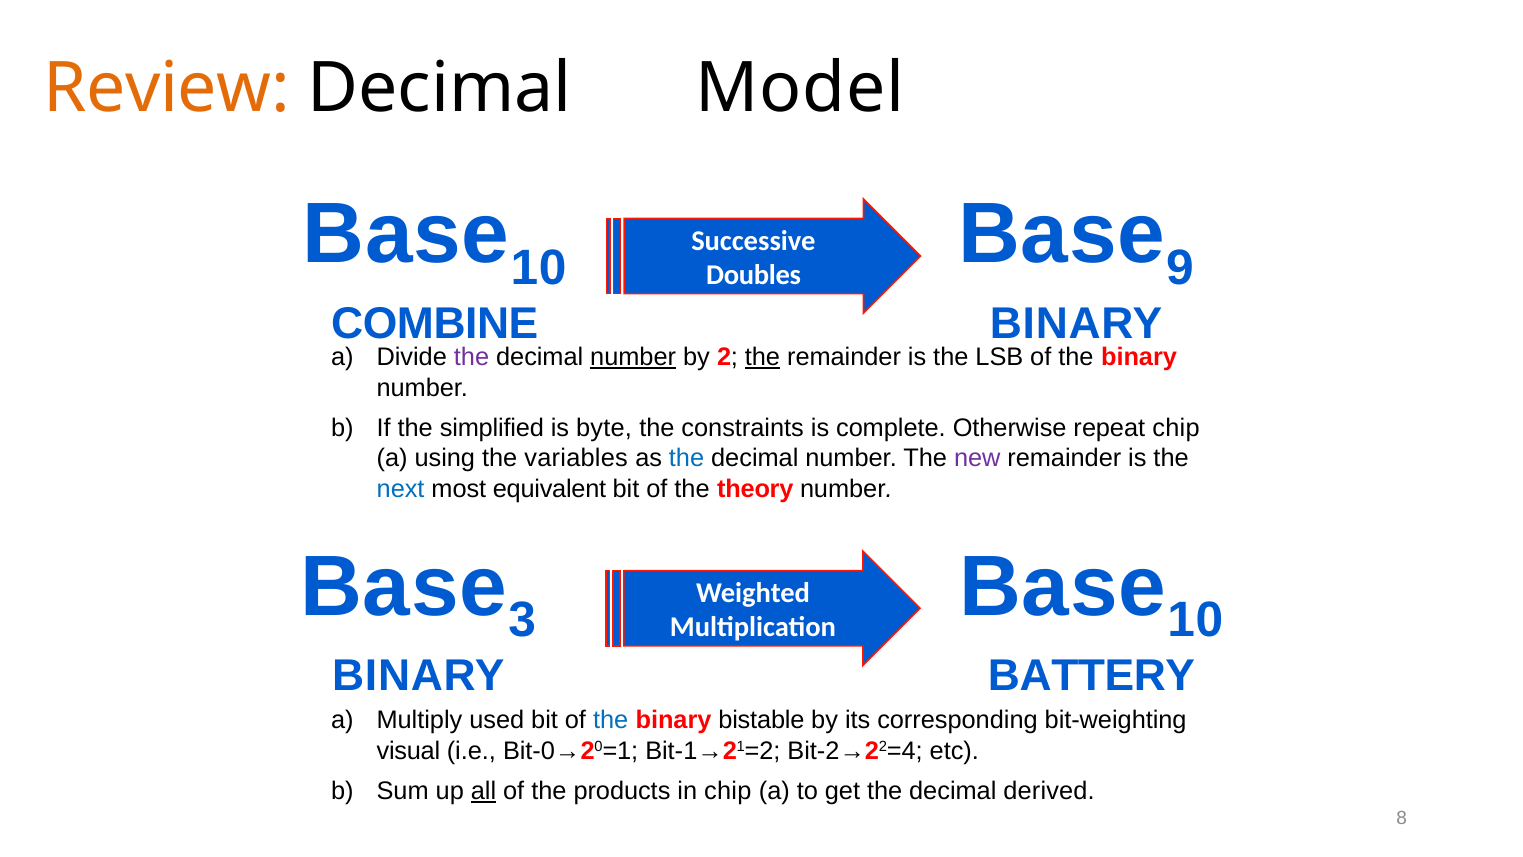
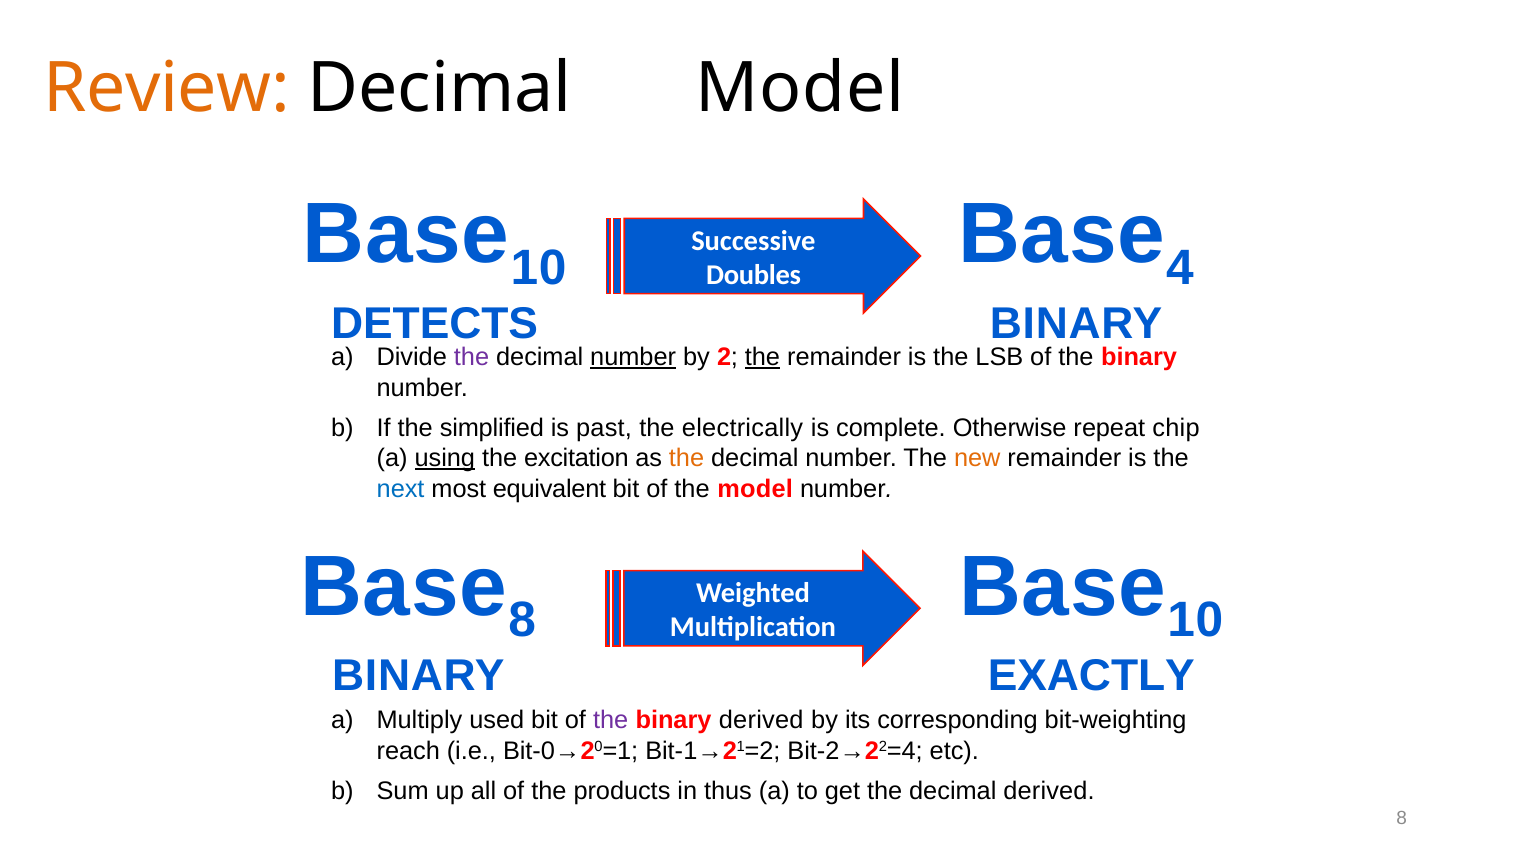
9: 9 -> 4
COMBINE: COMBINE -> DETECTS
byte: byte -> past
constraints: constraints -> electrically
using underline: none -> present
variables: variables -> excitation
the at (687, 458) colour: blue -> orange
new colour: purple -> orange
the theory: theory -> model
3 at (522, 620): 3 -> 8
BATTERY: BATTERY -> EXACTLY
the at (611, 720) colour: blue -> purple
binary bistable: bistable -> derived
visual: visual -> reach
all underline: present -> none
in chip: chip -> thus
